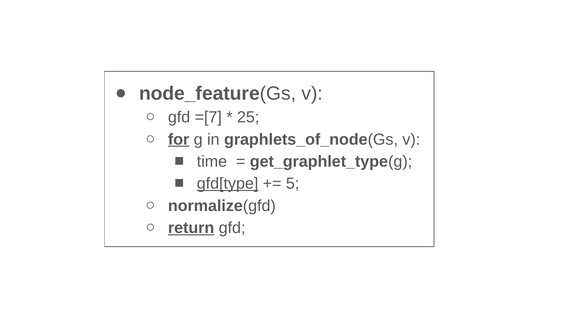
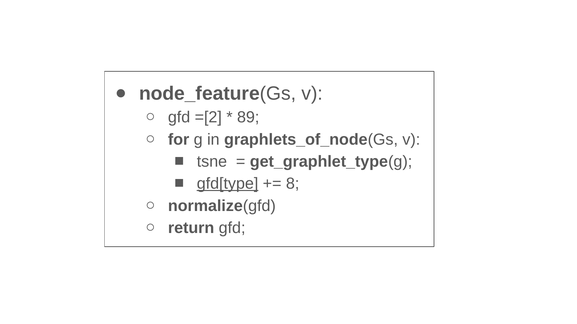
=[7: =[7 -> =[2
25: 25 -> 89
for underline: present -> none
time: time -> tsne
5: 5 -> 8
return underline: present -> none
